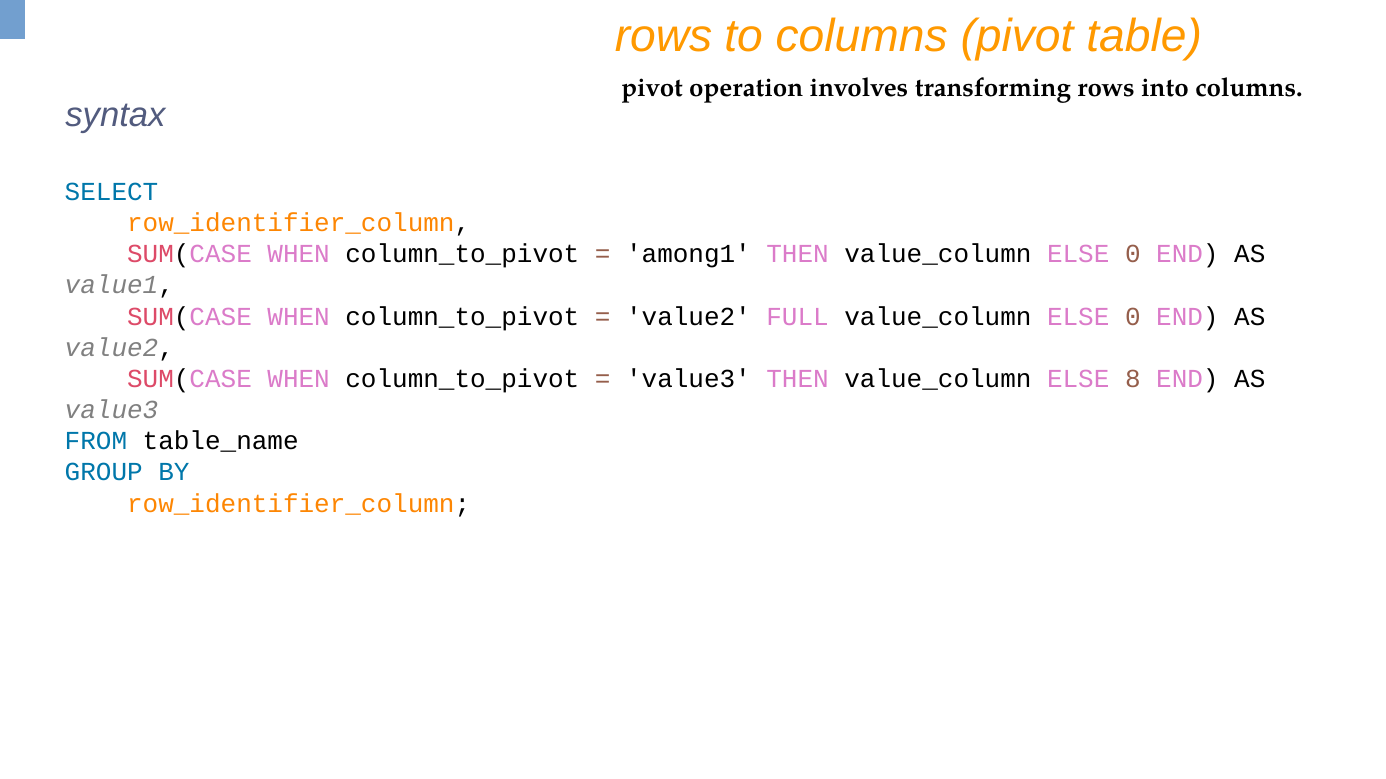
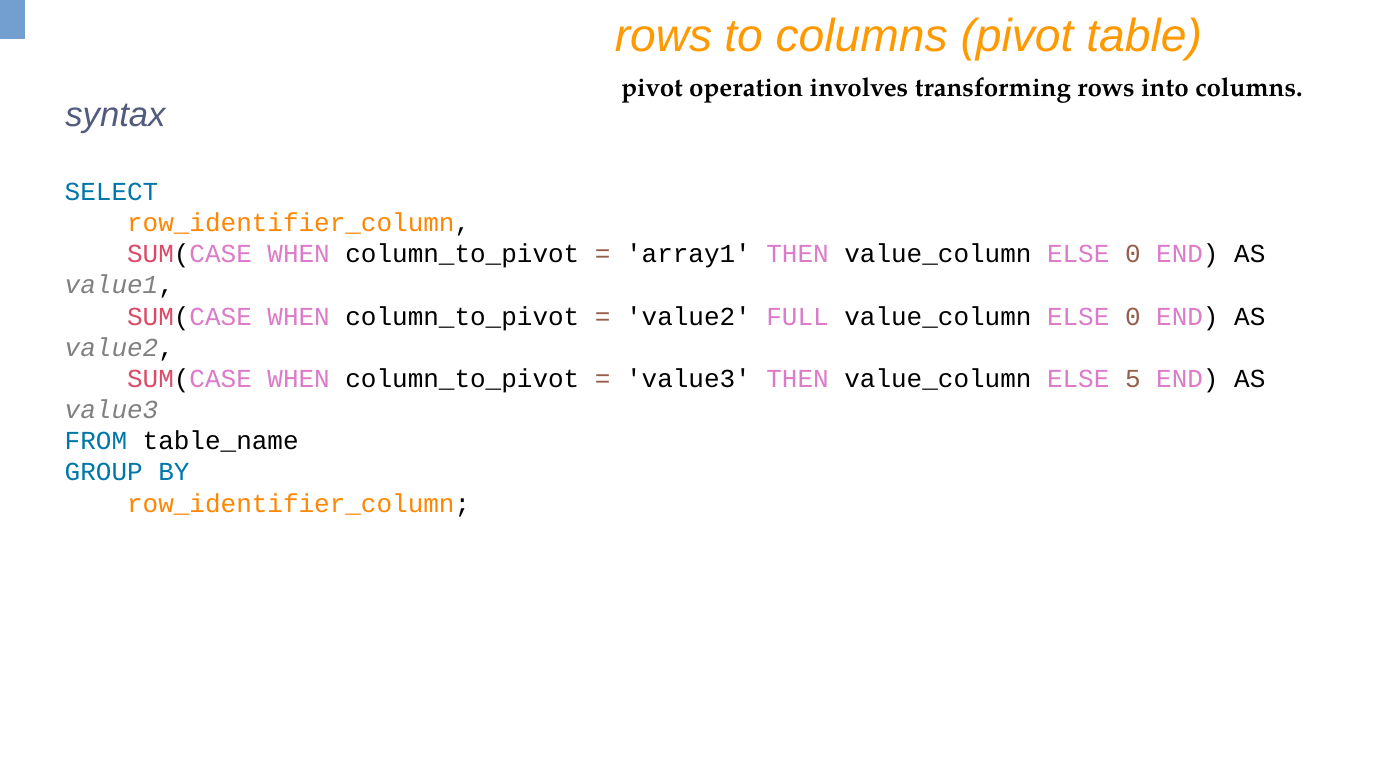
among1: among1 -> array1
8: 8 -> 5
